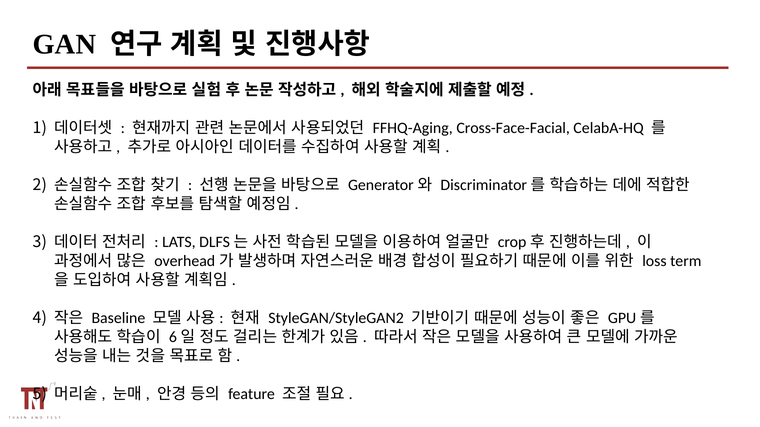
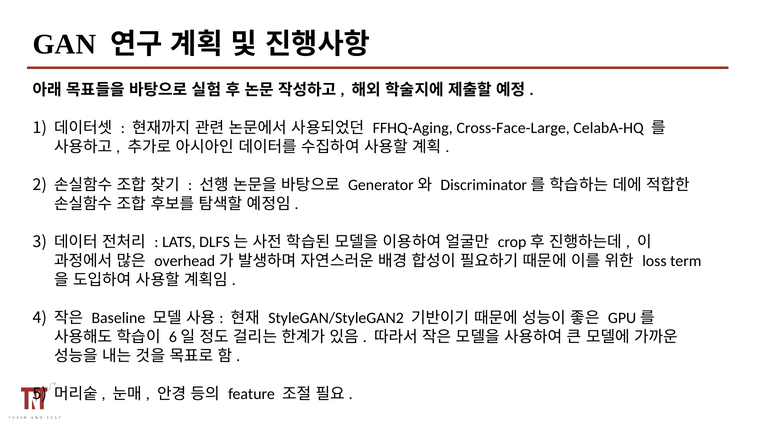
Cross-Face-Facial: Cross-Face-Facial -> Cross-Face-Large
